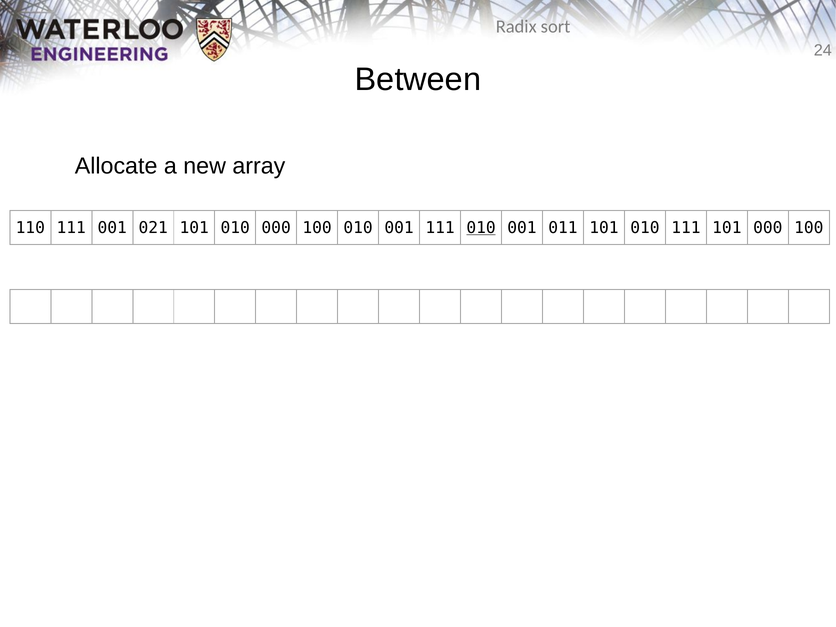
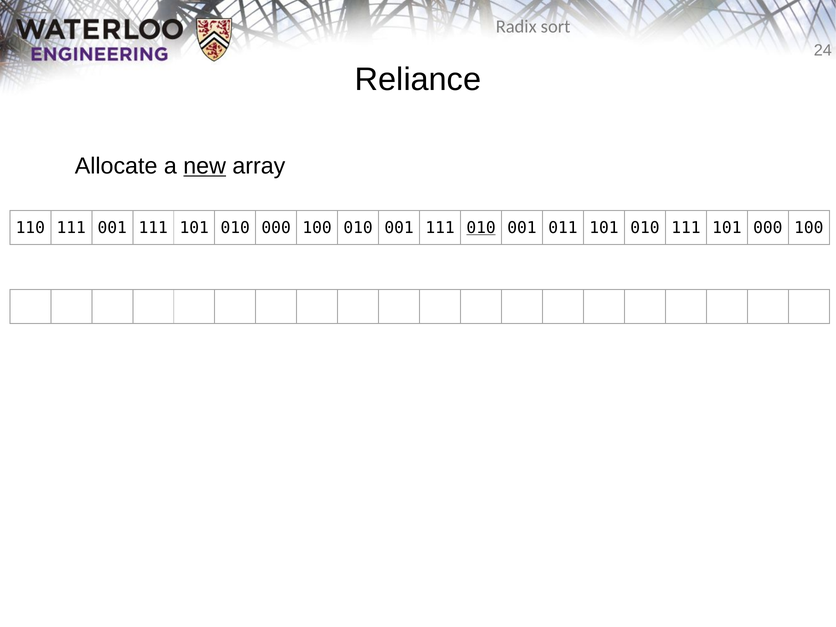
Between: Between -> Reliance
new underline: none -> present
111 001 021: 021 -> 111
